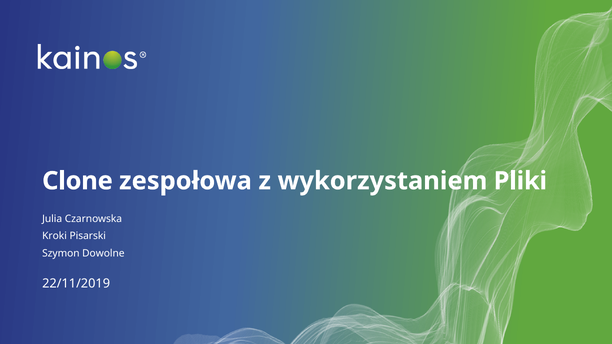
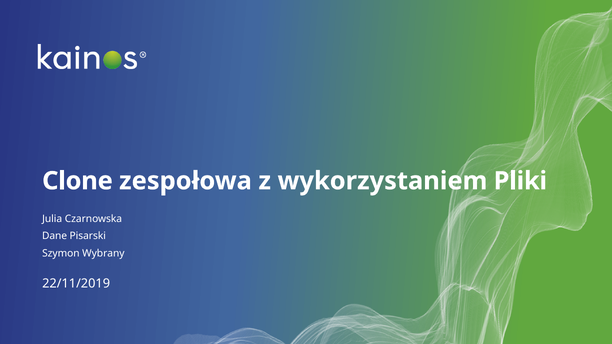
Kroki: Kroki -> Dane
Dowolne: Dowolne -> Wybrany
